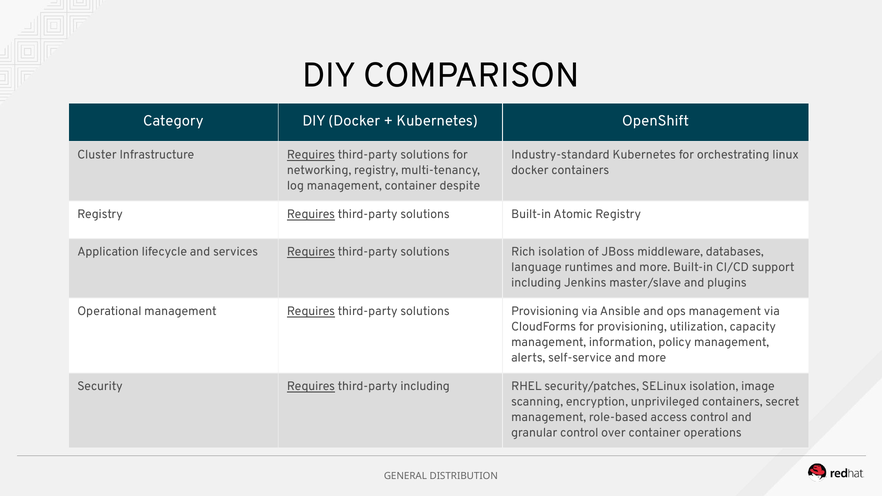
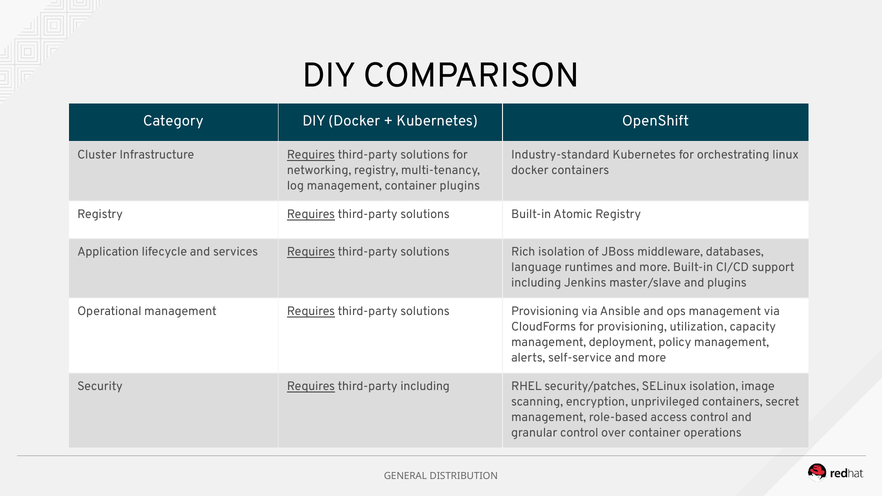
container despite: despite -> plugins
information: information -> deployment
